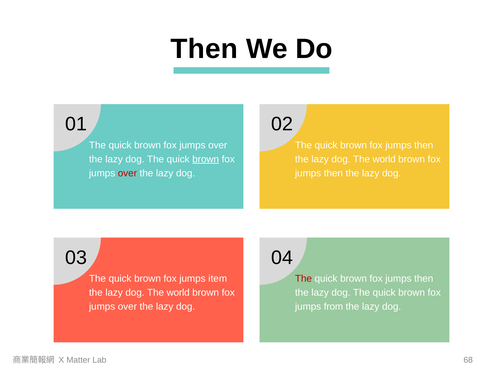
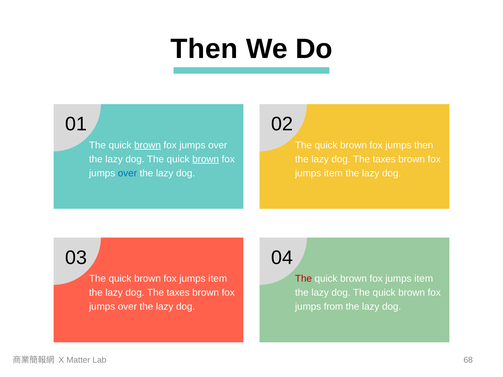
brown at (148, 145) underline: none -> present
world at (384, 159): world -> taxes
over at (127, 173) colour: red -> blue
then at (333, 173): then -> item
then at (424, 279): then -> item
world at (178, 293): world -> taxes
